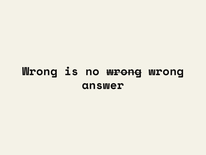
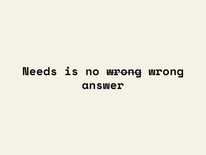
Wrong at (40, 71): Wrong -> Needs
